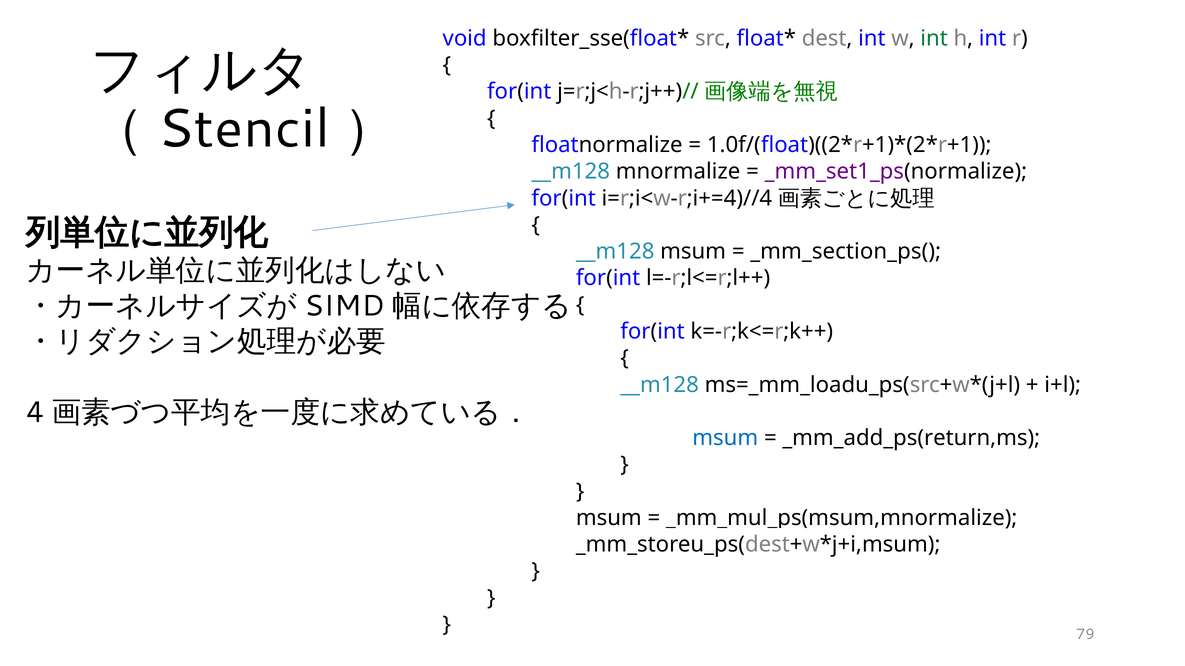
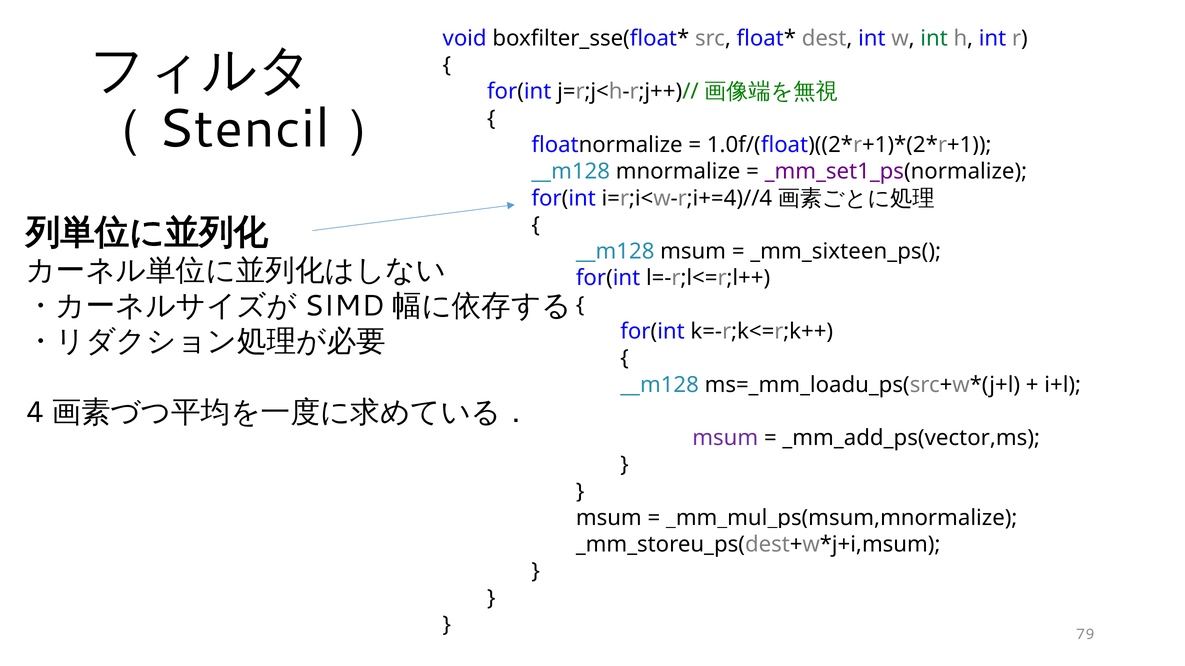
_mm_section_ps(: _mm_section_ps( -> _mm_sixteen_ps(
msum at (725, 438) colour: blue -> purple
_mm_add_ps(return,ms: _mm_add_ps(return,ms -> _mm_add_ps(vector,ms
